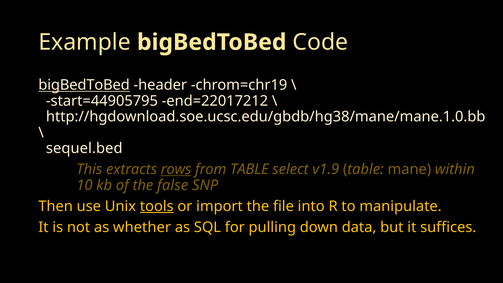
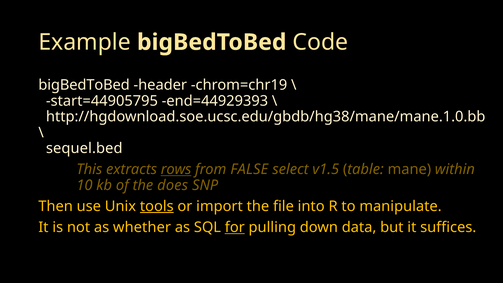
bigBedToBed at (84, 85) underline: present -> none
end=22017212: end=22017212 -> end=44929393
from TABLE: TABLE -> FALSE
v1.9: v1.9 -> v1.5
false: false -> does
for underline: none -> present
